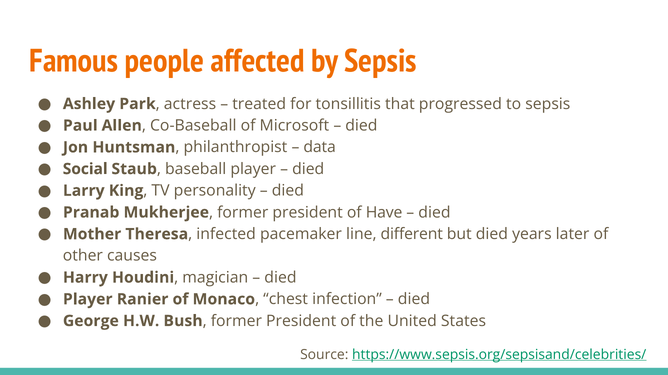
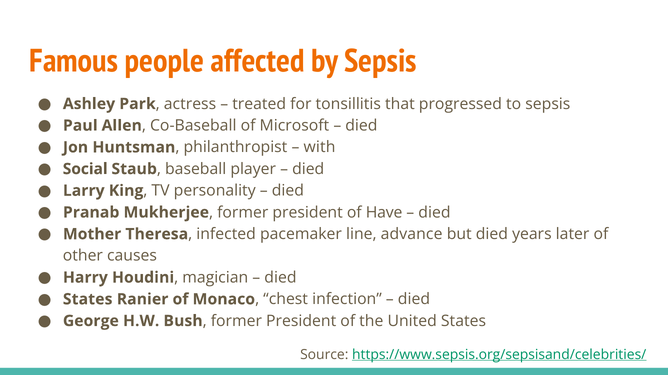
data: data -> with
different: different -> advance
Player at (88, 300): Player -> States
